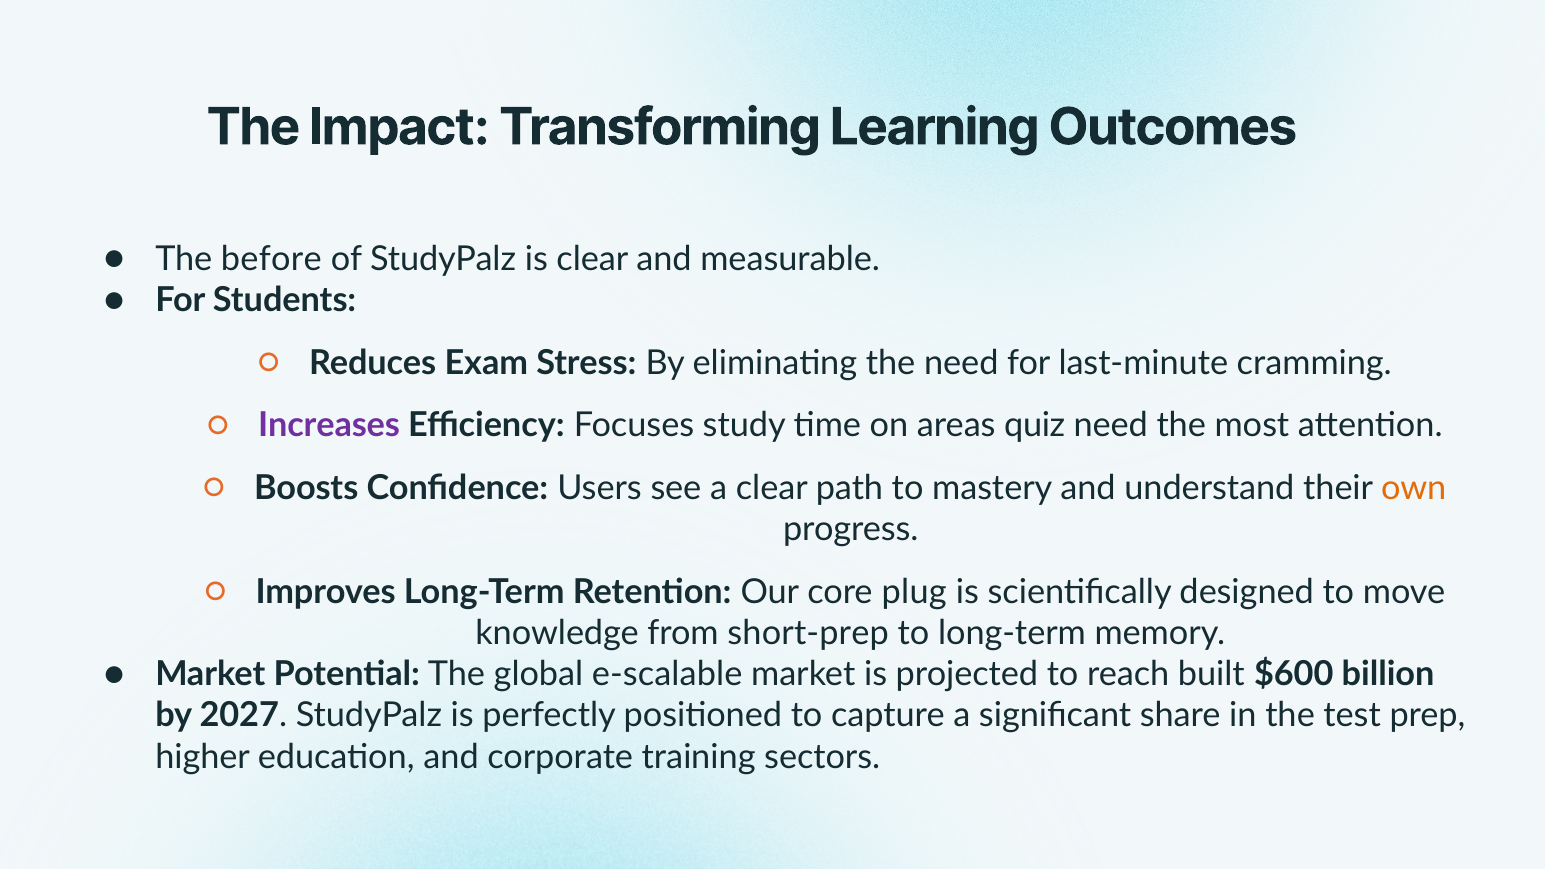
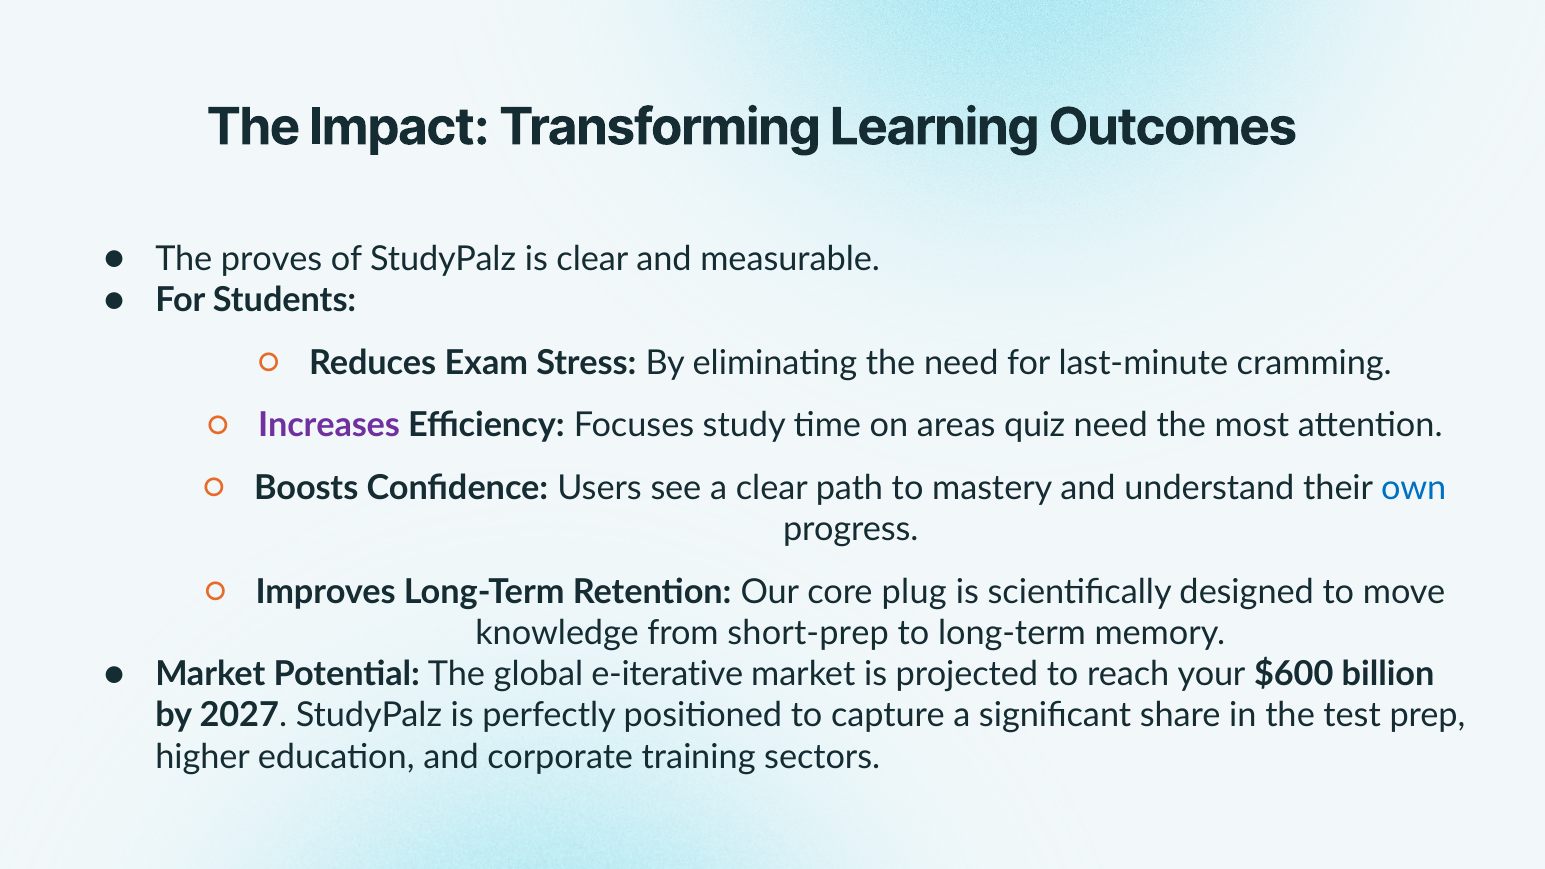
before: before -> proves
own colour: orange -> blue
e-scalable: e-scalable -> e-iterative
built: built -> your
